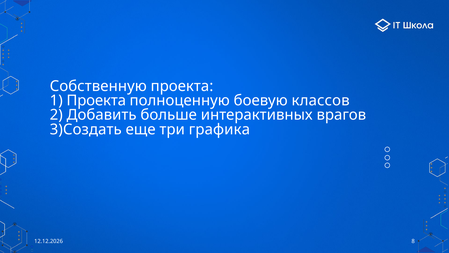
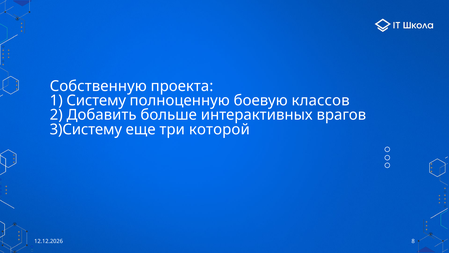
1 Проекта: Проекта -> Систему
3)Создать: 3)Создать -> 3)Систему
графика: графика -> которой
